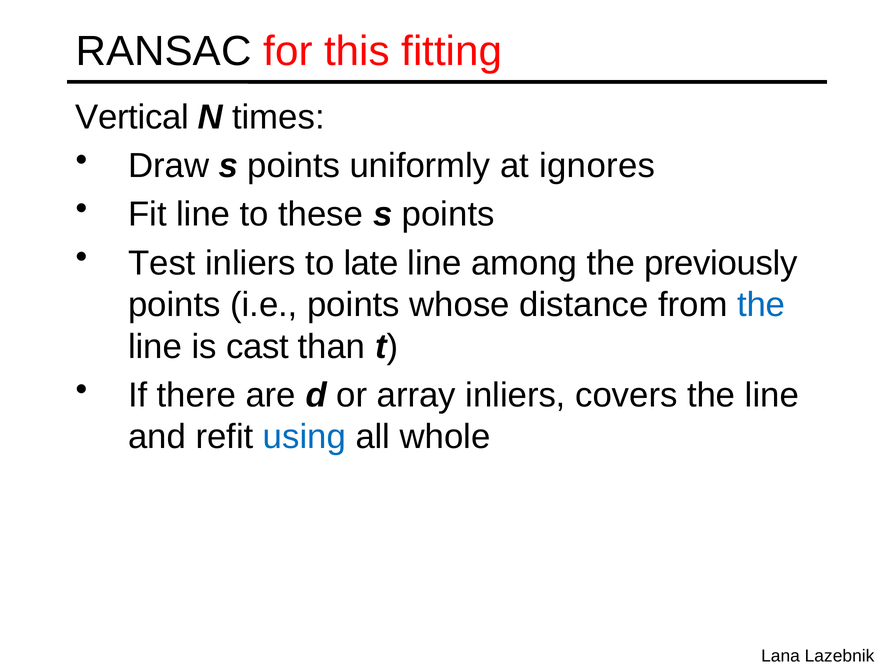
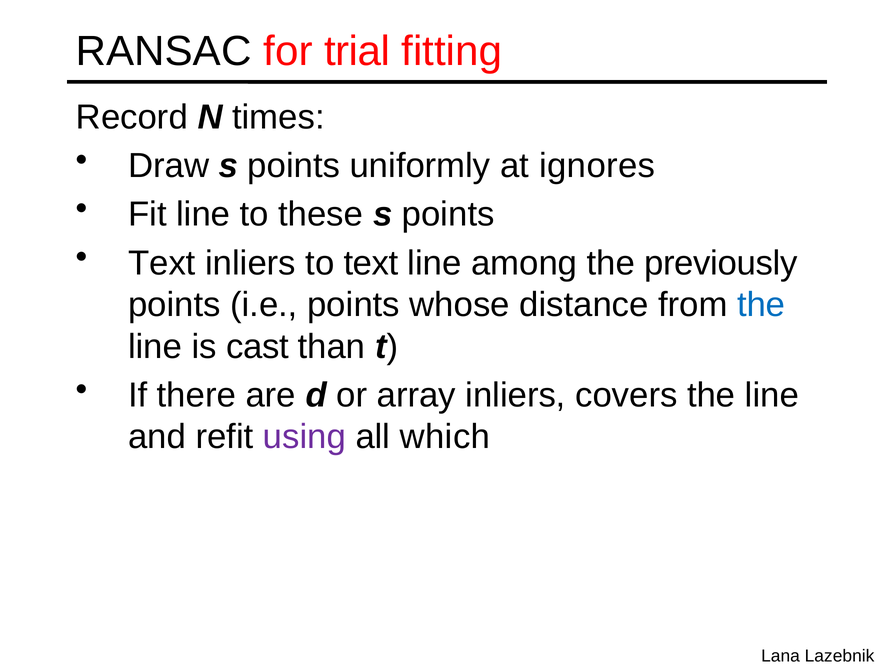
this: this -> trial
Vertical: Vertical -> Record
Test at (162, 263): Test -> Text
to late: late -> text
using colour: blue -> purple
whole: whole -> which
